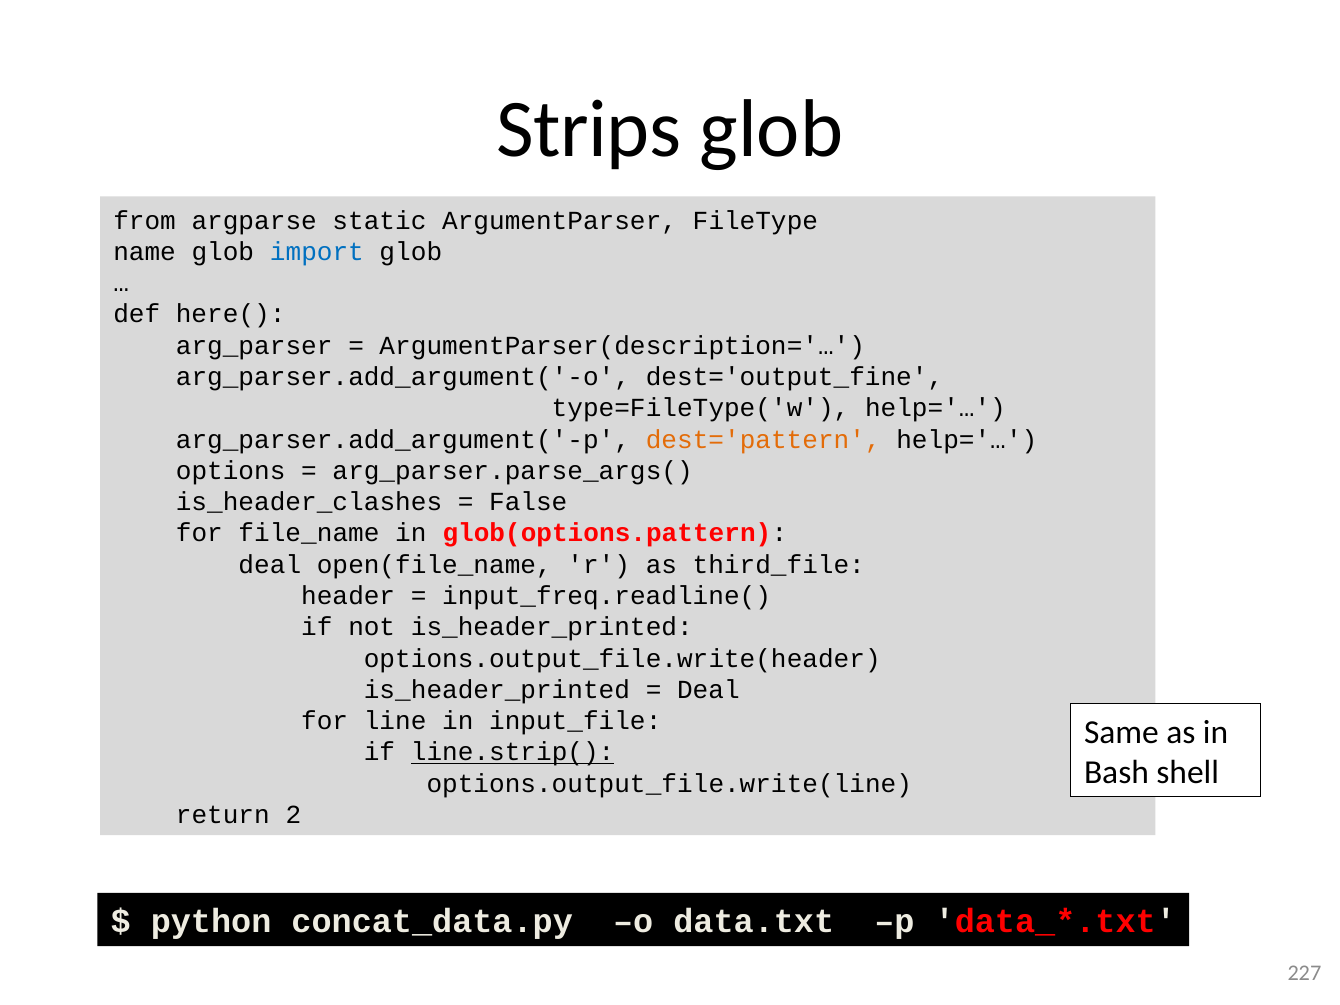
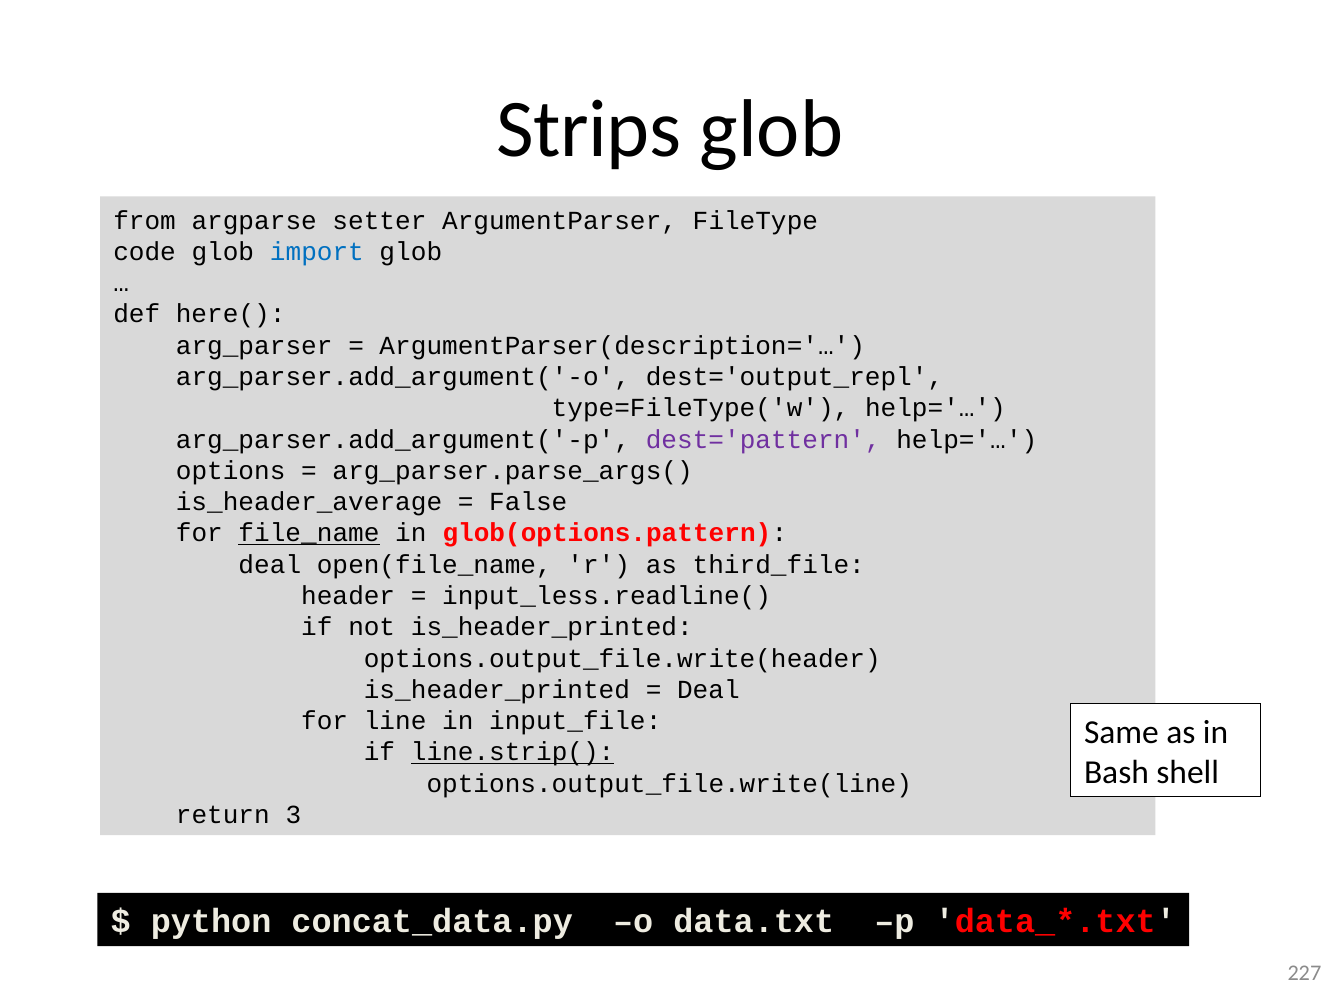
static: static -> setter
name: name -> code
dest='output_fine: dest='output_fine -> dest='output_repl
dest='pattern colour: orange -> purple
is_header_clashes: is_header_clashes -> is_header_average
file_name underline: none -> present
input_freq.readline(: input_freq.readline( -> input_less.readline(
2: 2 -> 3
